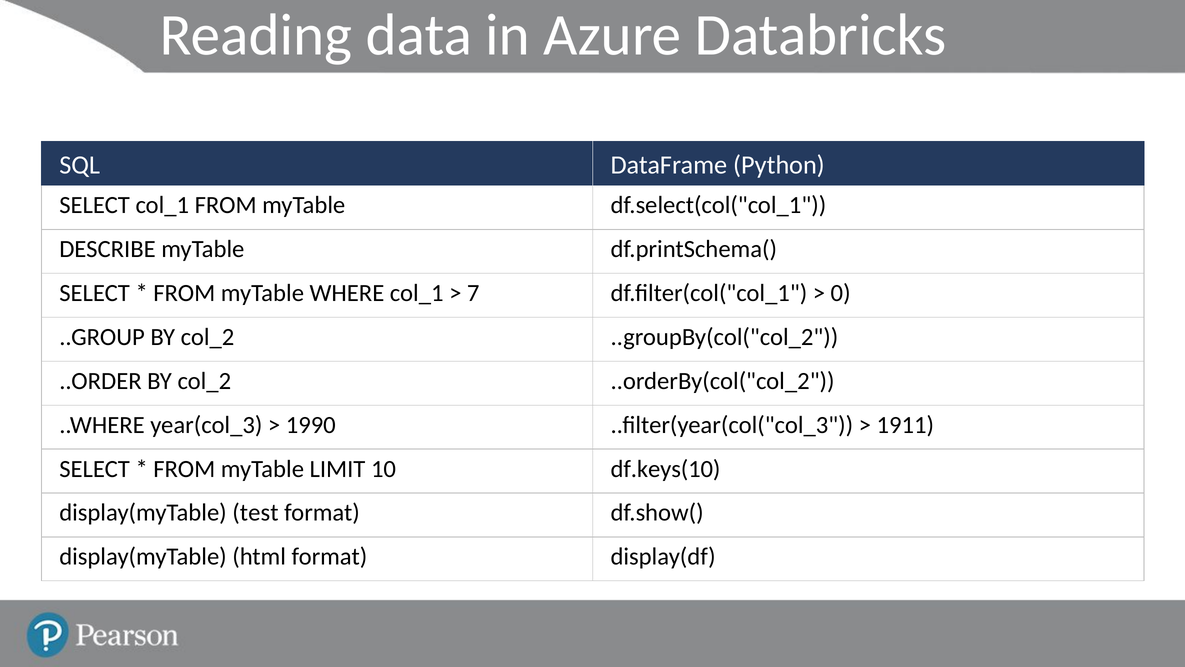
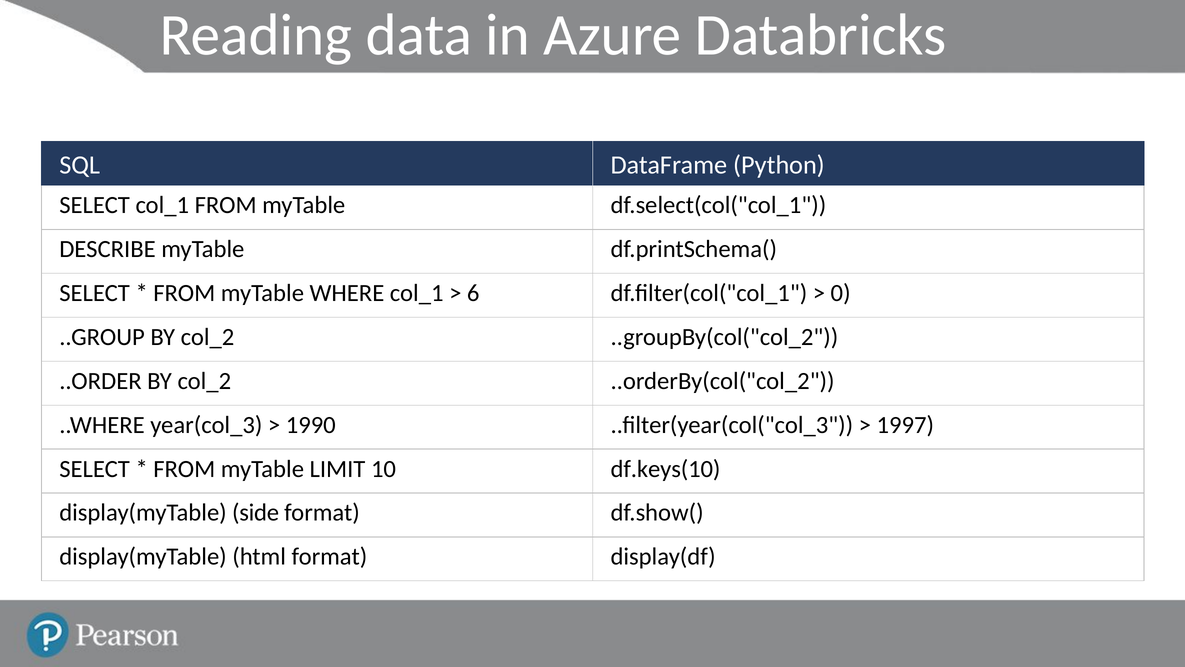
7: 7 -> 6
1911: 1911 -> 1997
test: test -> side
